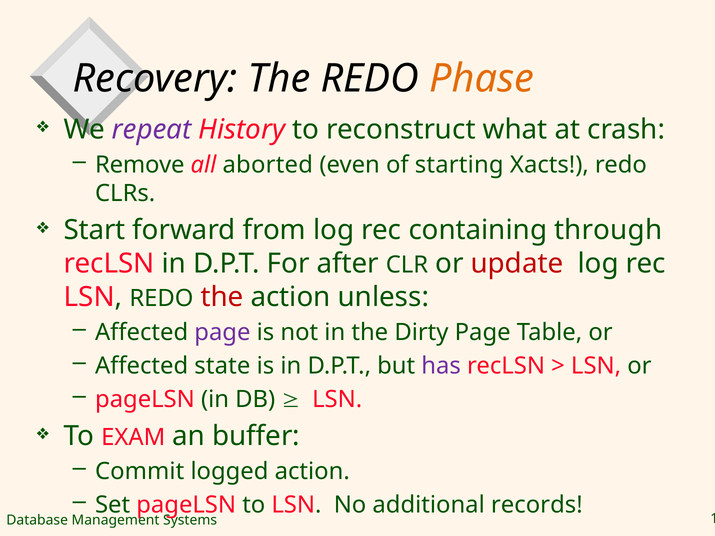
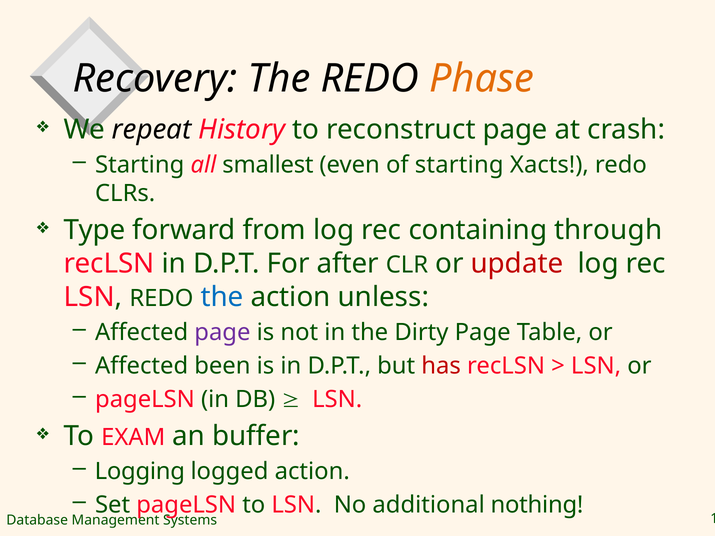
repeat colour: purple -> black
reconstruct what: what -> page
Remove at (140, 165): Remove -> Starting
aborted: aborted -> smallest
Start: Start -> Type
the at (222, 297) colour: red -> blue
state: state -> been
has colour: purple -> red
Commit: Commit -> Logging
records: records -> nothing
